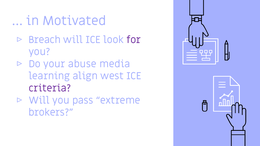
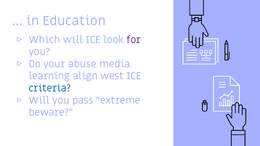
Motivated: Motivated -> Education
Breach: Breach -> Which
criteria colour: purple -> blue
brokers: brokers -> beware
